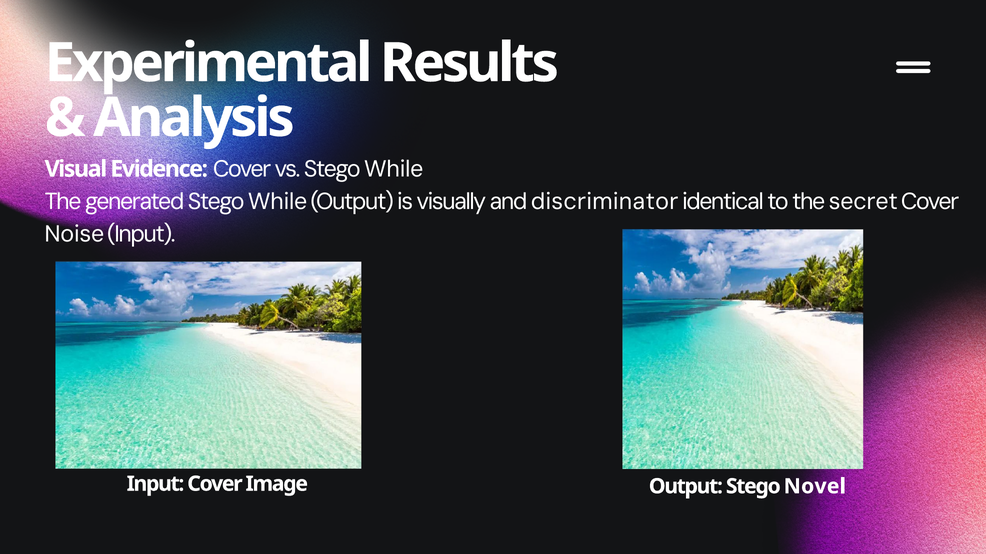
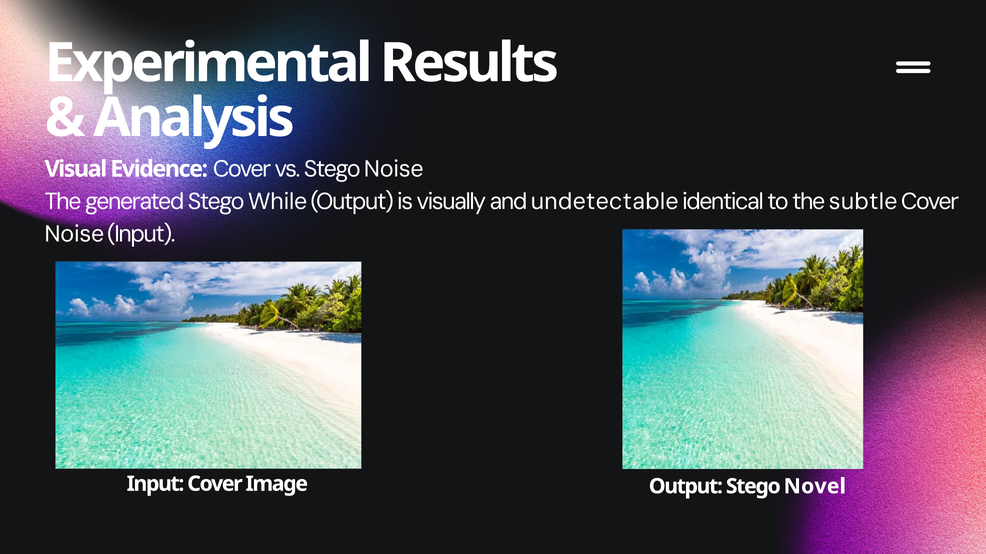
vs Stego While: While -> Noise
discriminator: discriminator -> undetectable
secret: secret -> subtle
